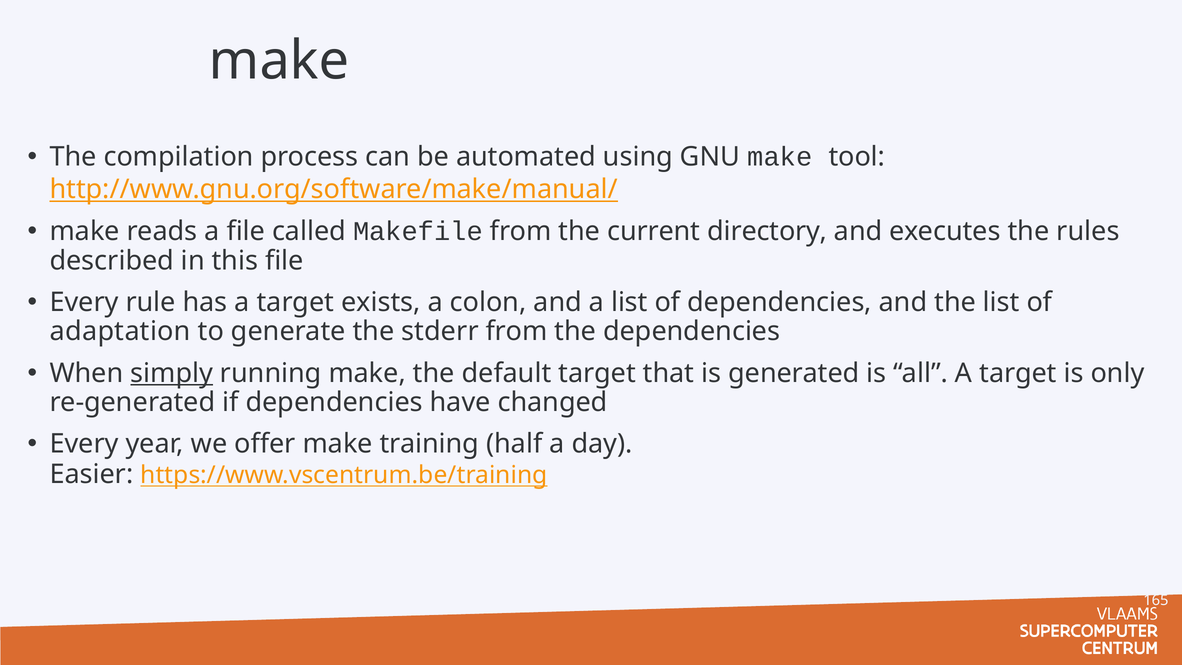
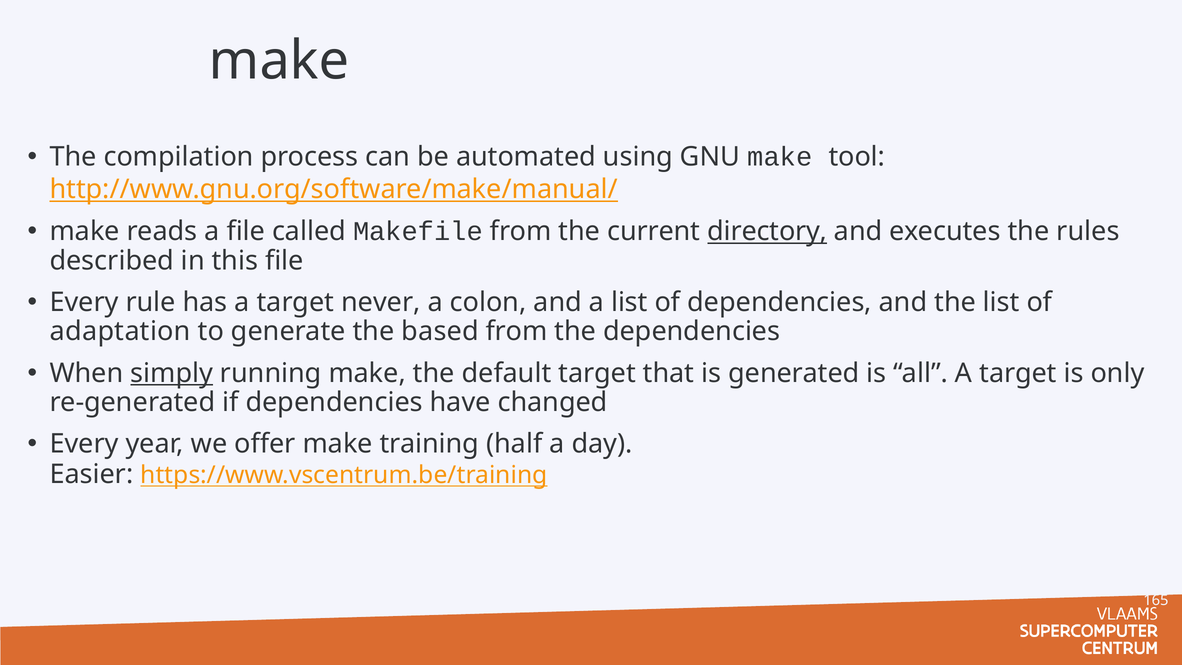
directory underline: none -> present
exists: exists -> never
stderr: stderr -> based
